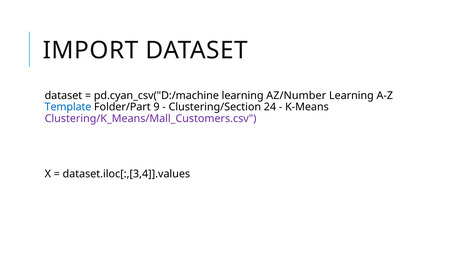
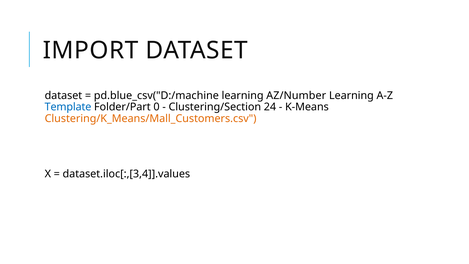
pd.cyan_csv("D:/machine: pd.cyan_csv("D:/machine -> pd.blue_csv("D:/machine
9: 9 -> 0
Clustering/K_Means/Mall_Customers.csv colour: purple -> orange
